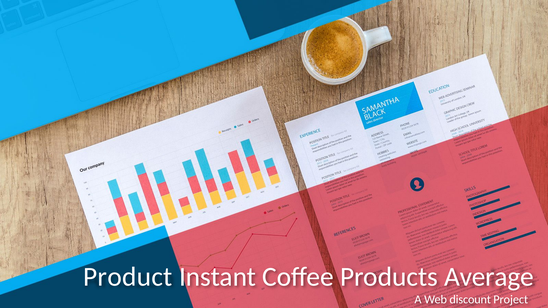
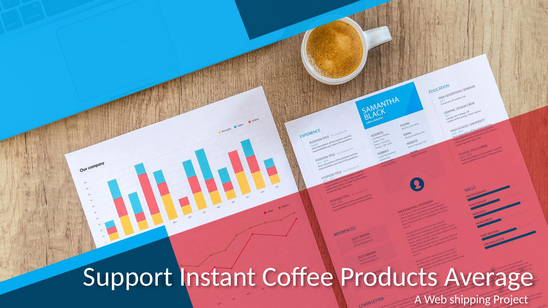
Product: Product -> Support
discount: discount -> shipping
